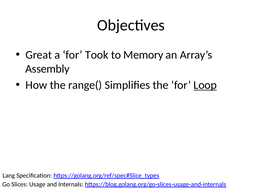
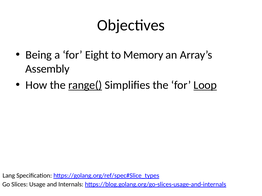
Great: Great -> Being
Took: Took -> Eight
range( underline: none -> present
